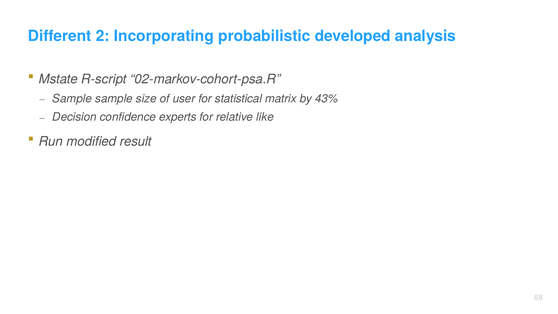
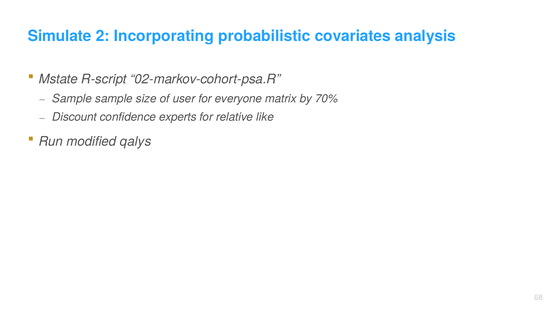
Different: Different -> Simulate
developed: developed -> covariates
statistical: statistical -> everyone
43%: 43% -> 70%
Decision: Decision -> Discount
result: result -> qalys
